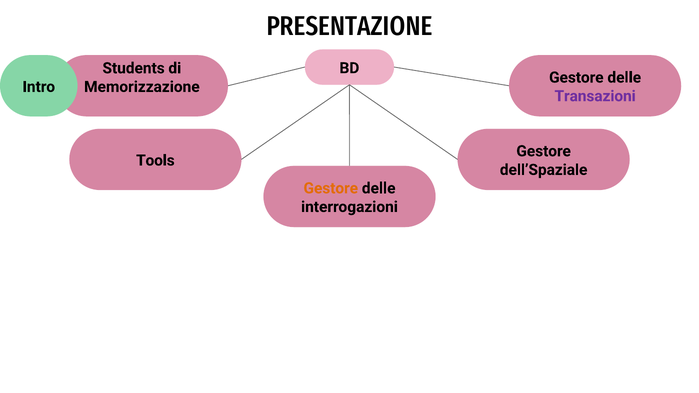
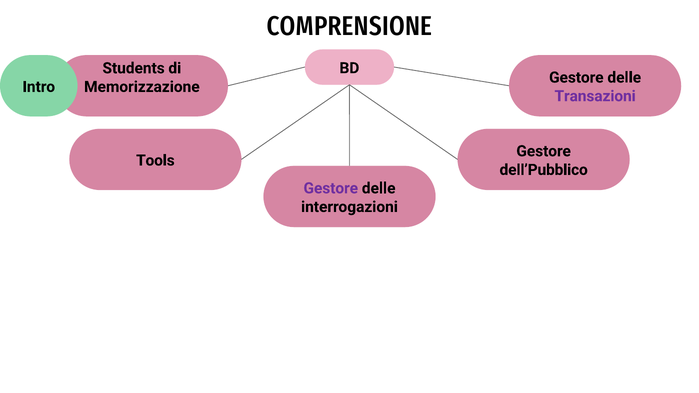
PRESENTAZIONE: PRESENTAZIONE -> COMPRENSIONE
dell’Spaziale: dell’Spaziale -> dell’Pubblico
Gestore at (331, 188) colour: orange -> purple
